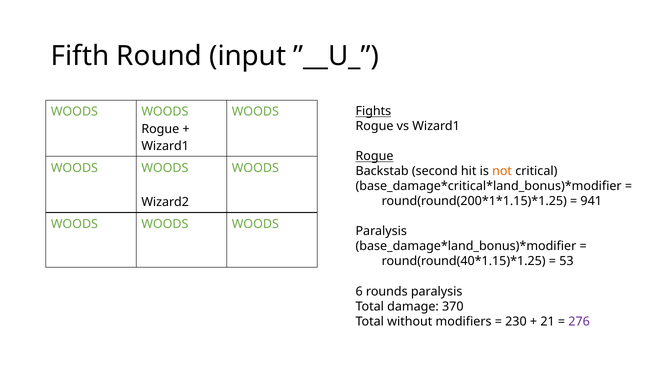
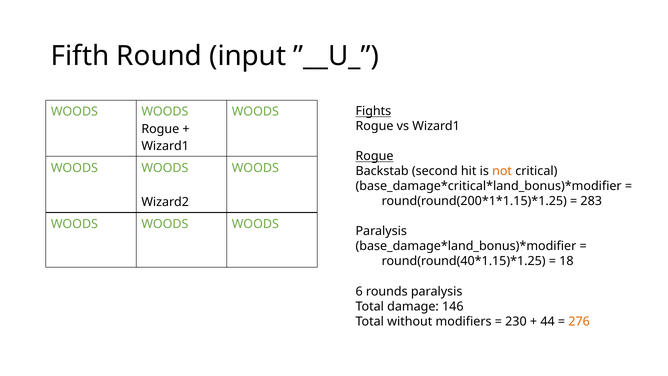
941: 941 -> 283
53: 53 -> 18
370: 370 -> 146
21: 21 -> 44
276 colour: purple -> orange
